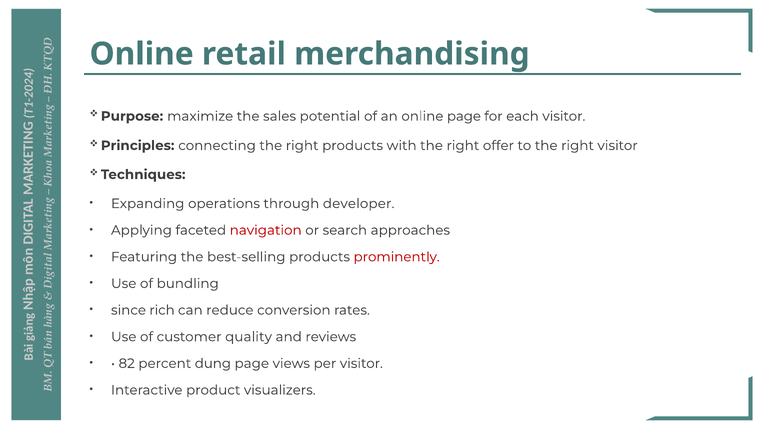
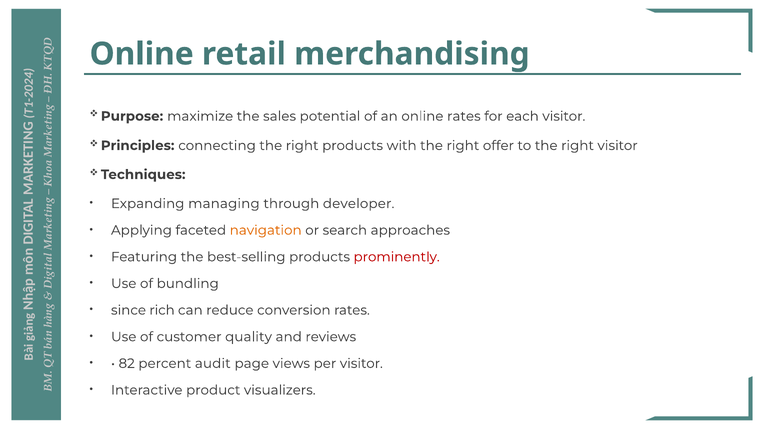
online page: page -> rates
operations: operations -> managing
navigation colour: red -> orange
dung: dung -> audit
